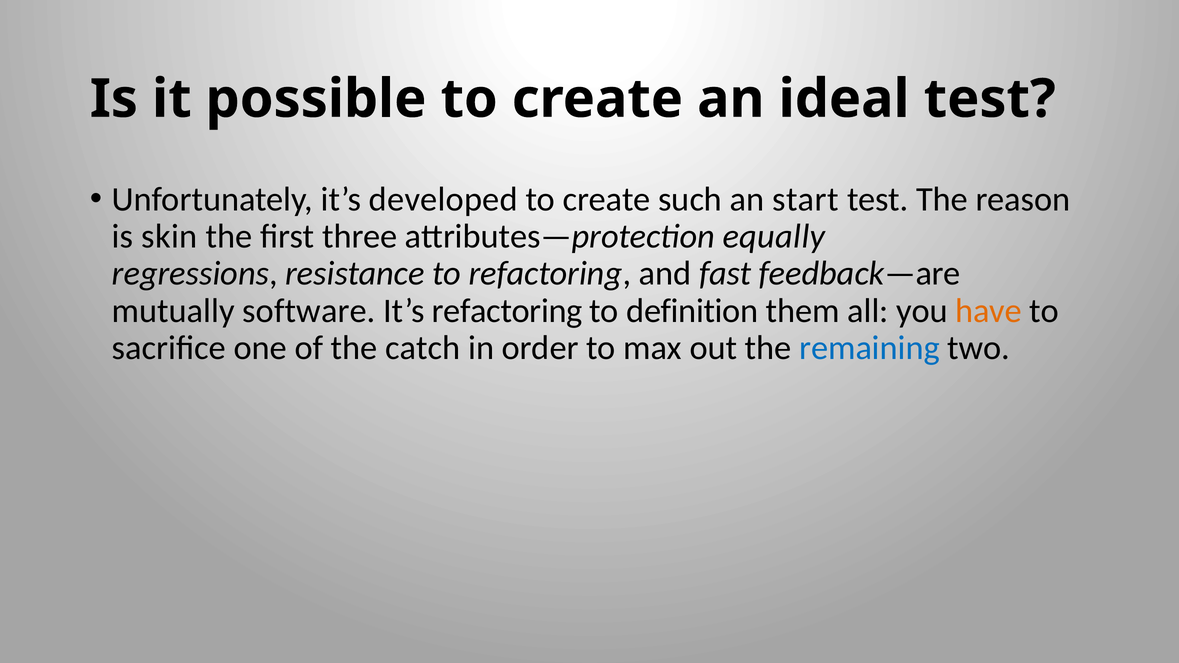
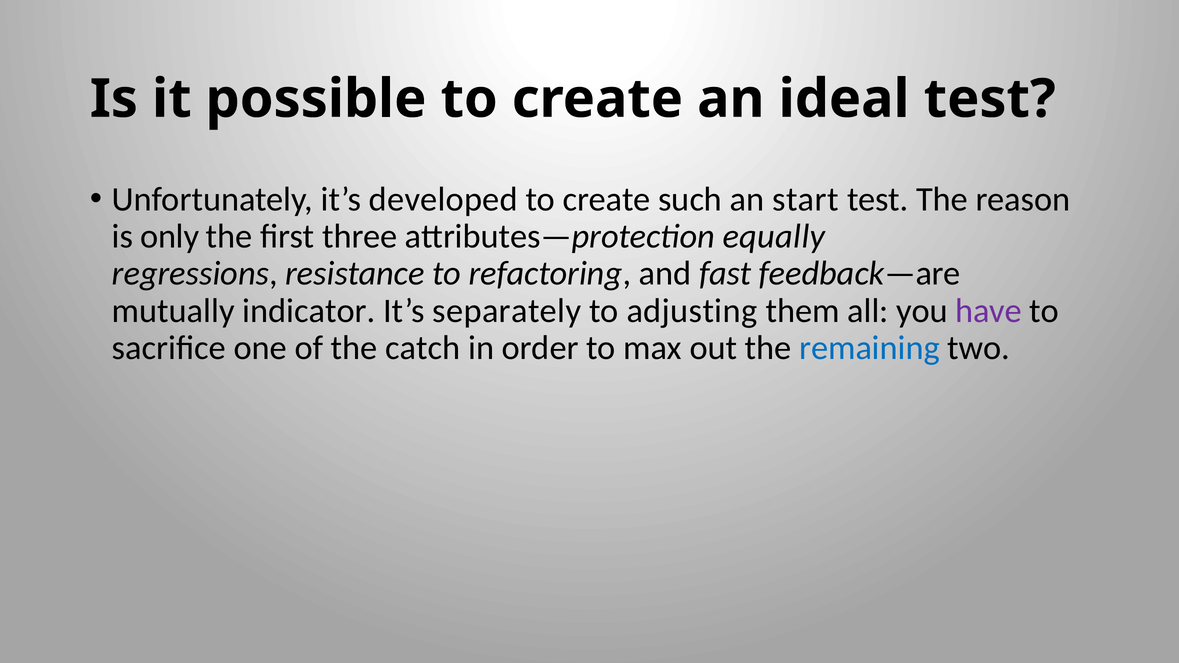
skin: skin -> only
software: software -> indicator
It’s refactoring: refactoring -> separately
definition: definition -> adjusting
have colour: orange -> purple
